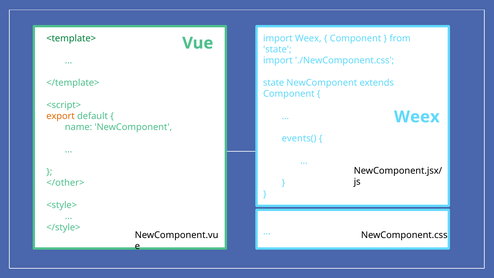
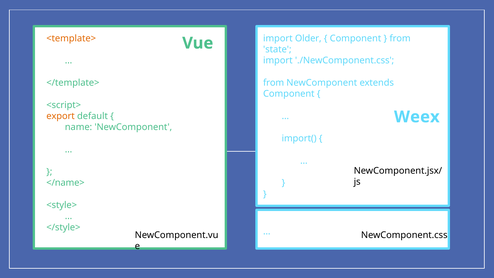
<template> colour: green -> orange
import Weex: Weex -> Older
state at (274, 83): state -> from
events(: events( -> import(
</other>: </other> -> </name>
